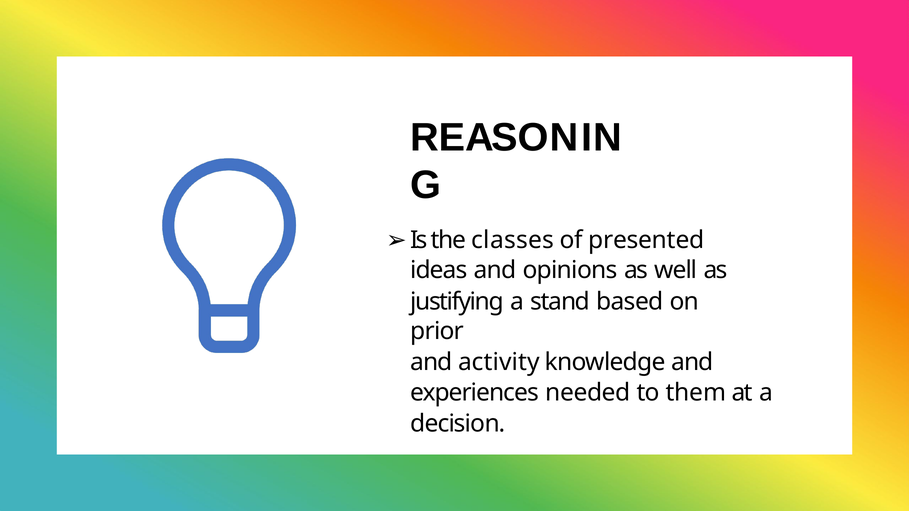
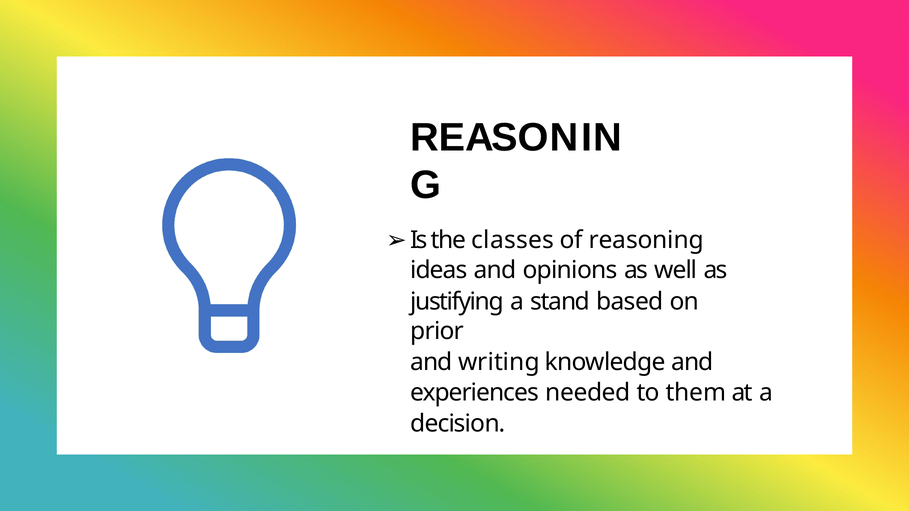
presented: presented -> reasoning
activity: activity -> writing
